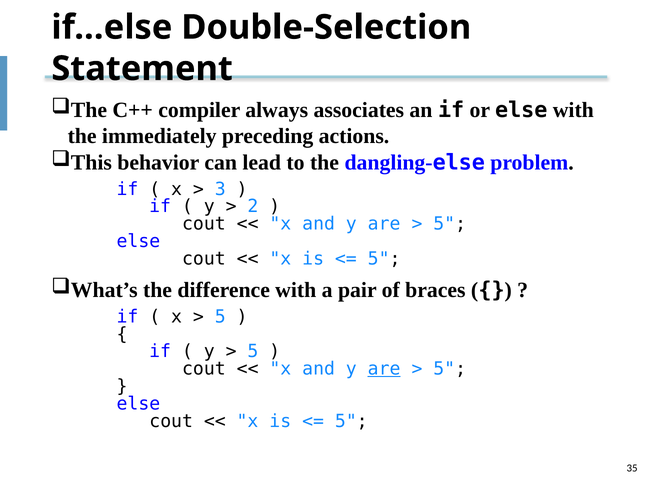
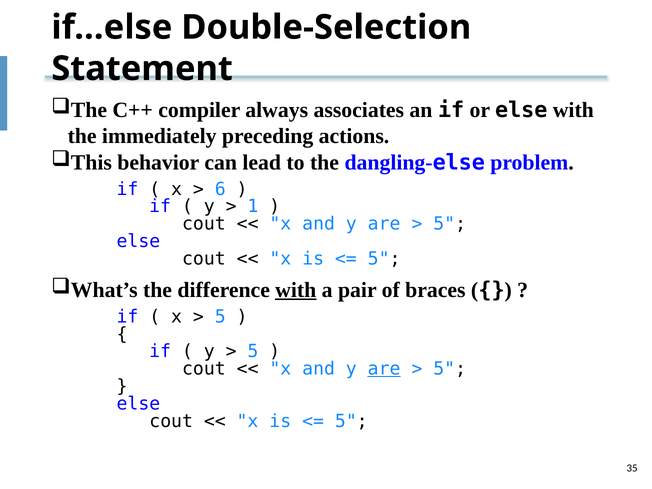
3: 3 -> 6
2: 2 -> 1
with at (296, 290) underline: none -> present
